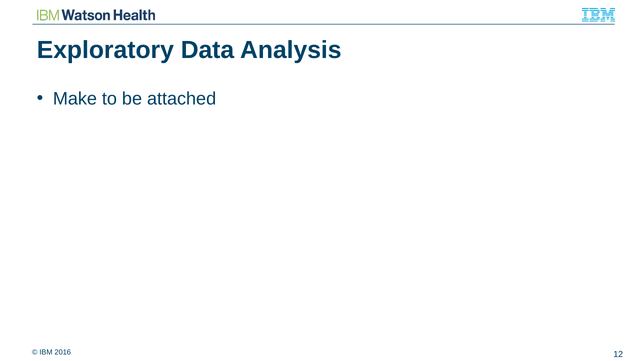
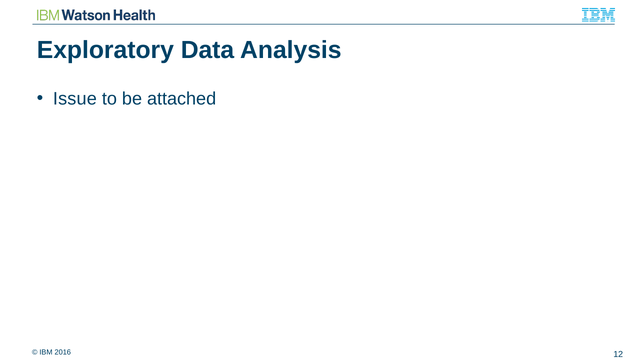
Make: Make -> Issue
